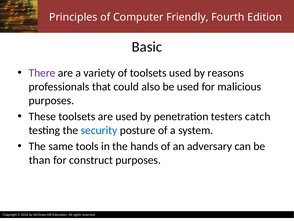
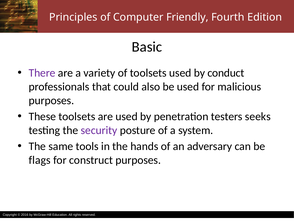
reasons: reasons -> conduct
catch: catch -> seeks
security colour: blue -> purple
than: than -> flags
